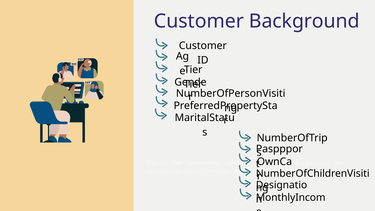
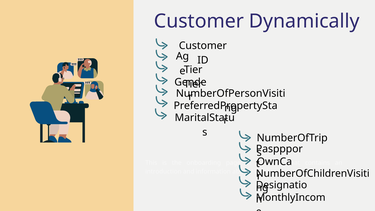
Background: Background -> Dynamically
